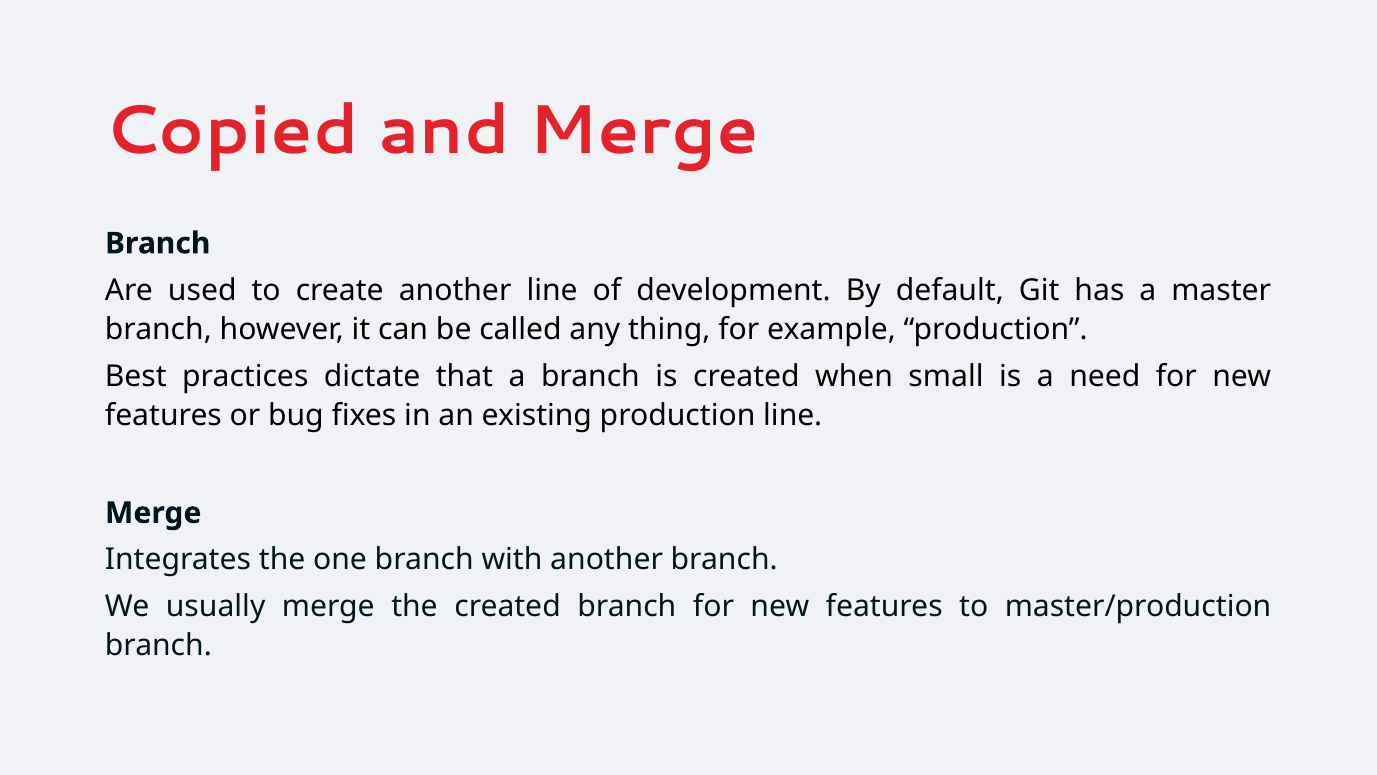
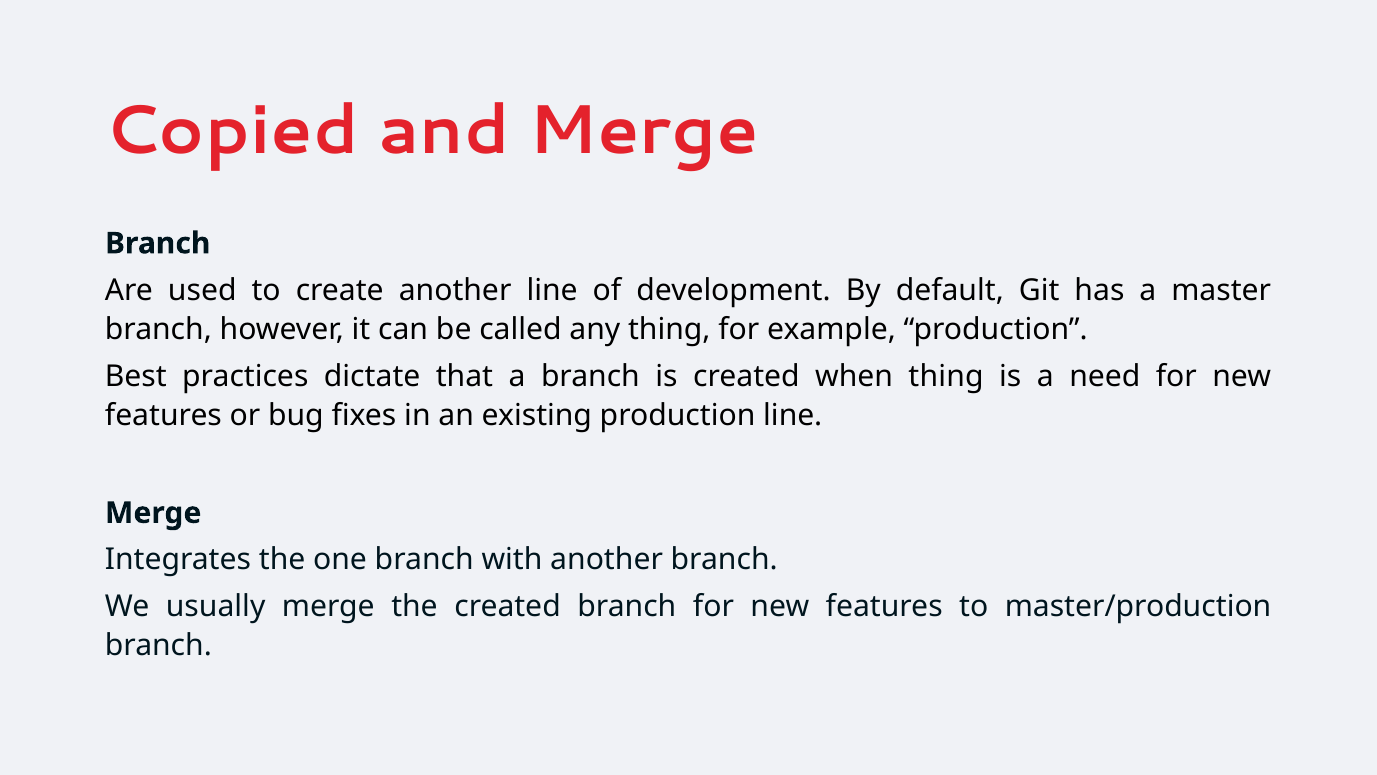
when small: small -> thing
